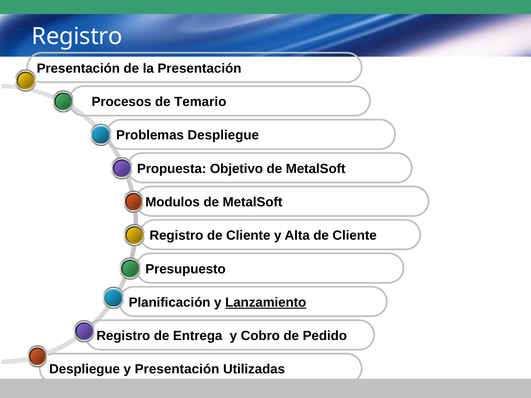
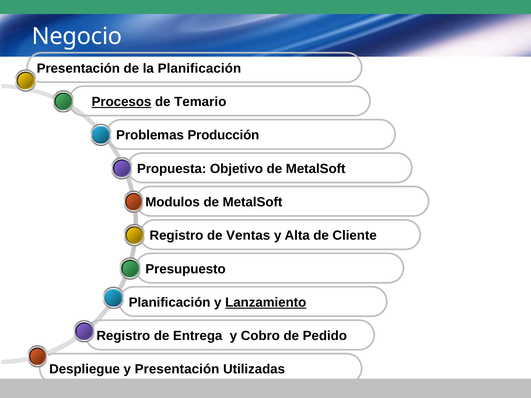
Registro at (77, 37): Registro -> Negocio
la Presentación: Presentación -> Planificación
Procesos underline: none -> present
Despliegue at (223, 135): Despliegue -> Producción
Cliente at (248, 236): Cliente -> Ventas
